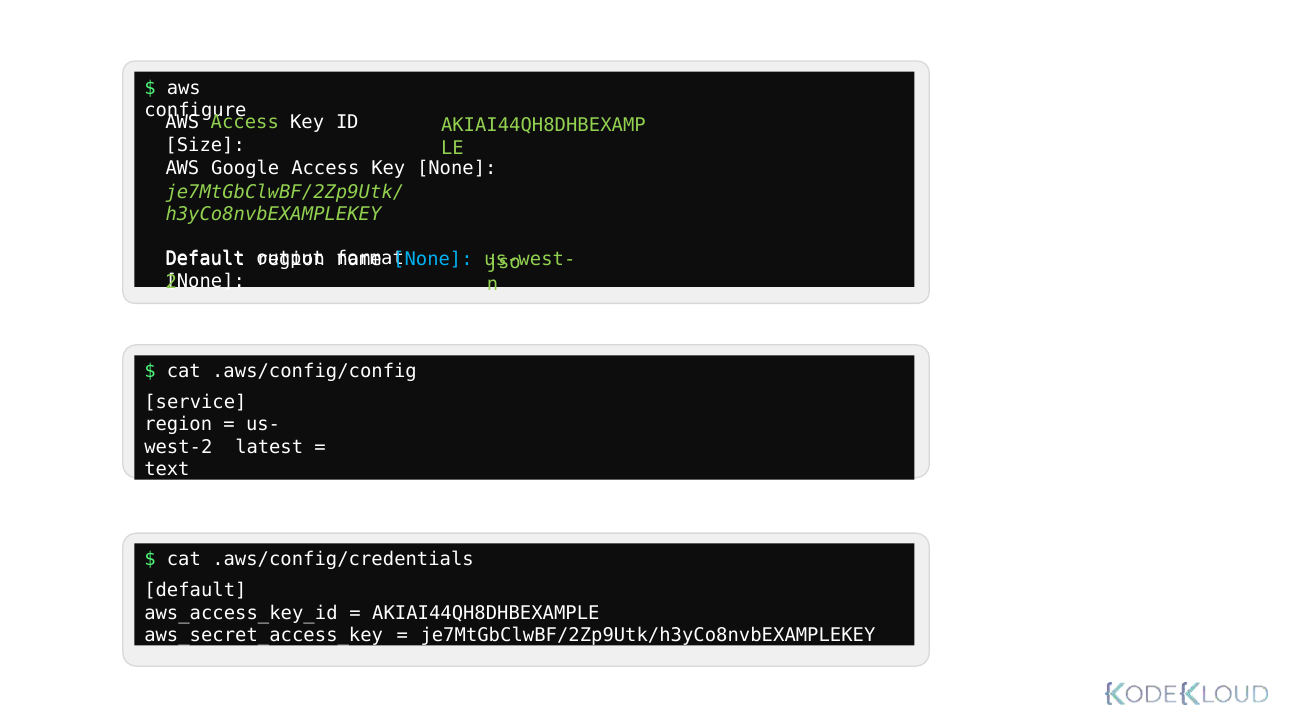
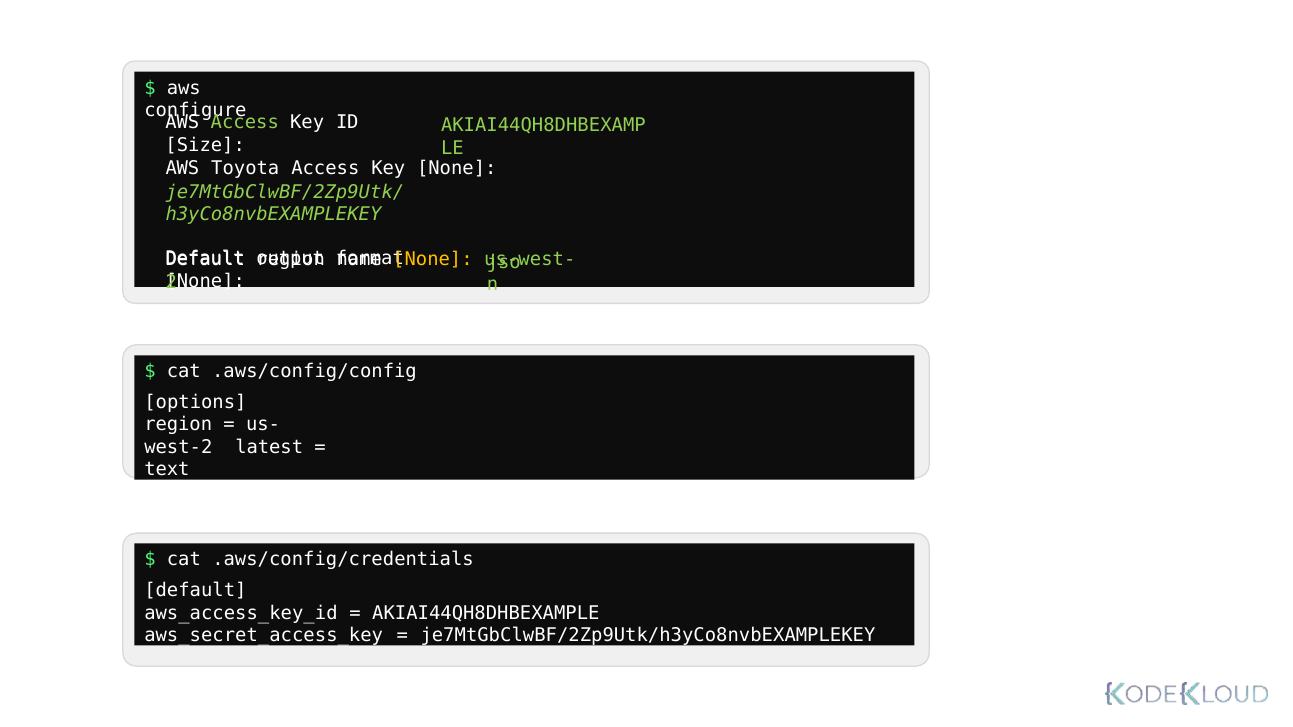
Google: Google -> Toyota
None at (433, 260) colour: light blue -> yellow
service: service -> options
